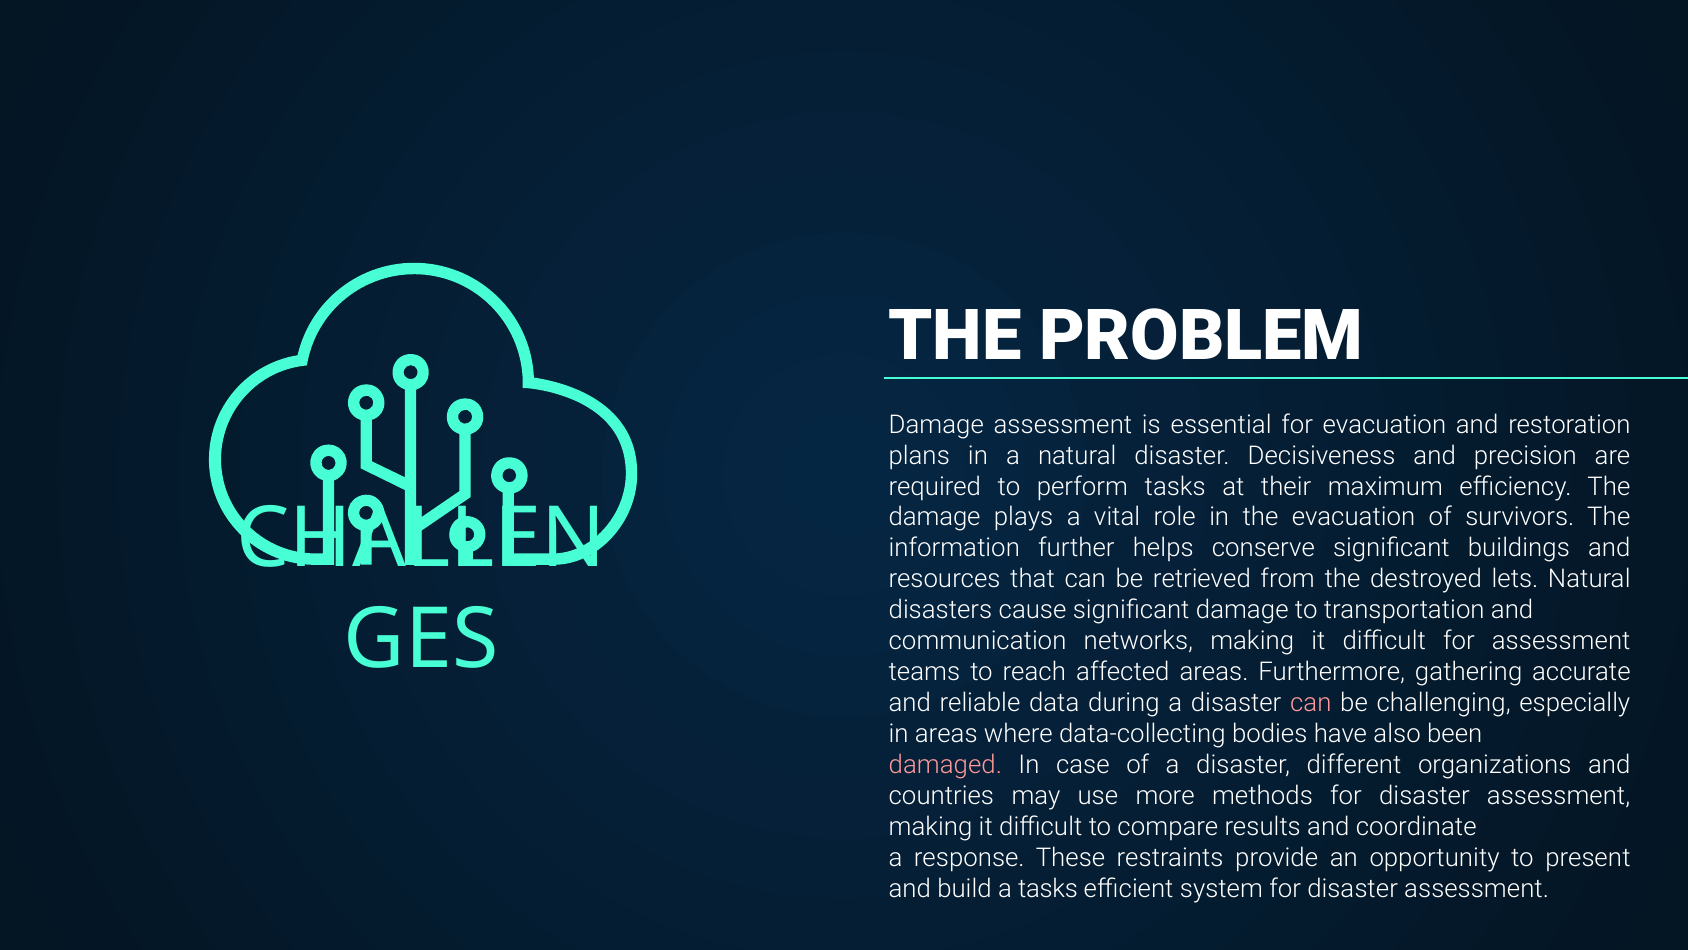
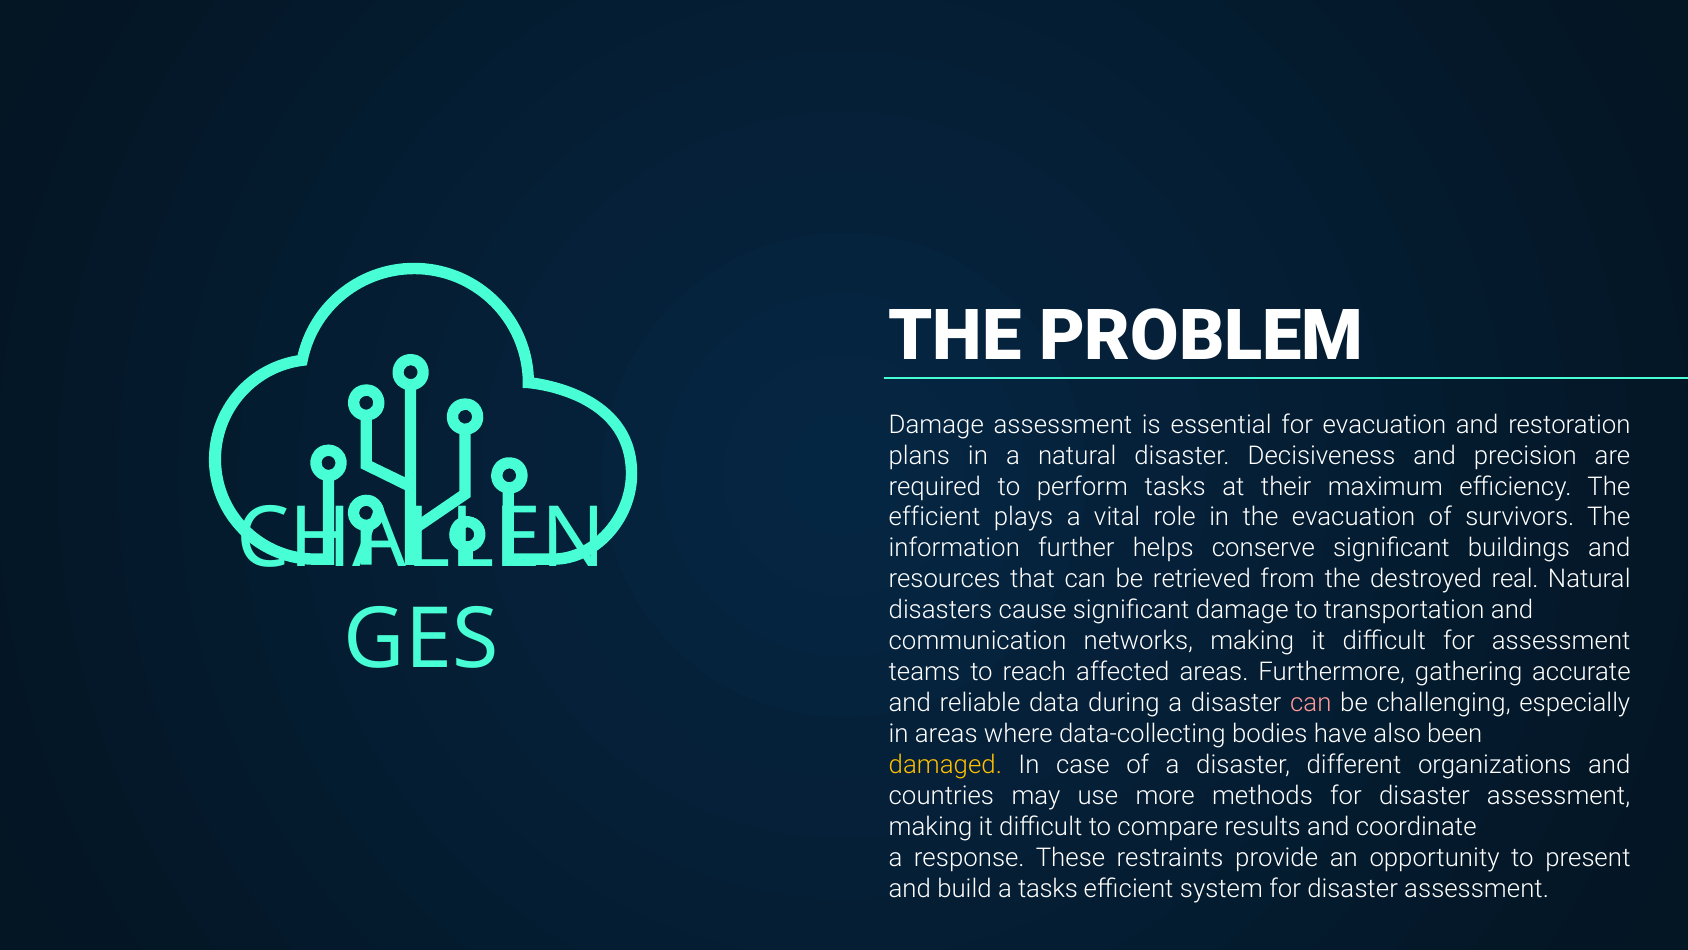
damage at (935, 517): damage -> efficient
lets: lets -> real
damaged colour: pink -> yellow
